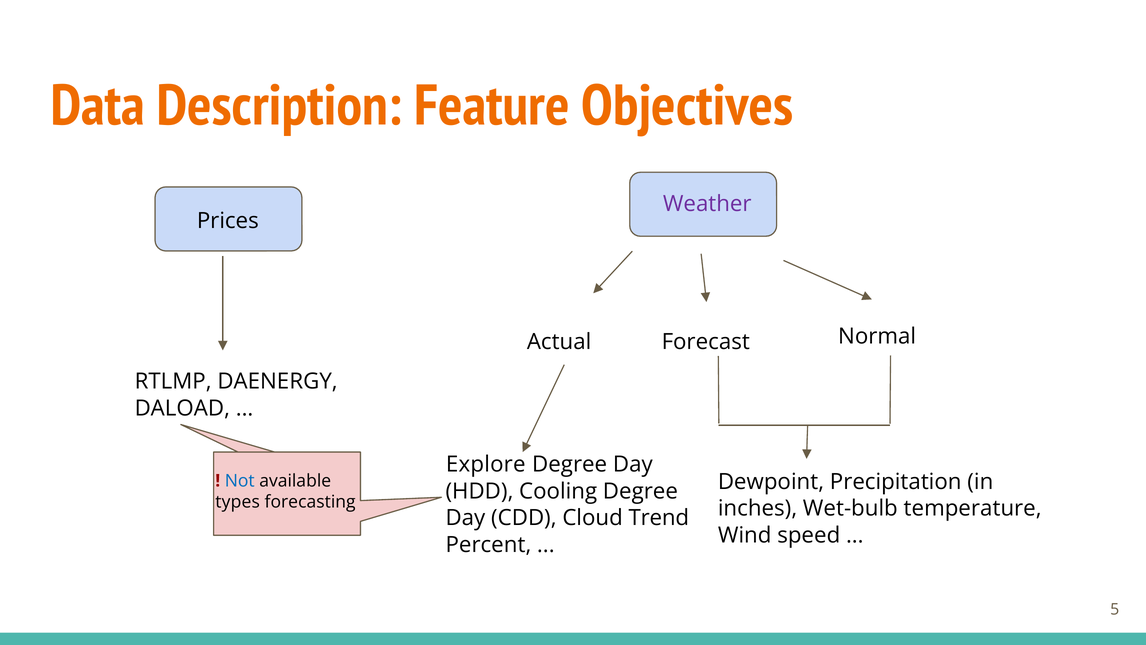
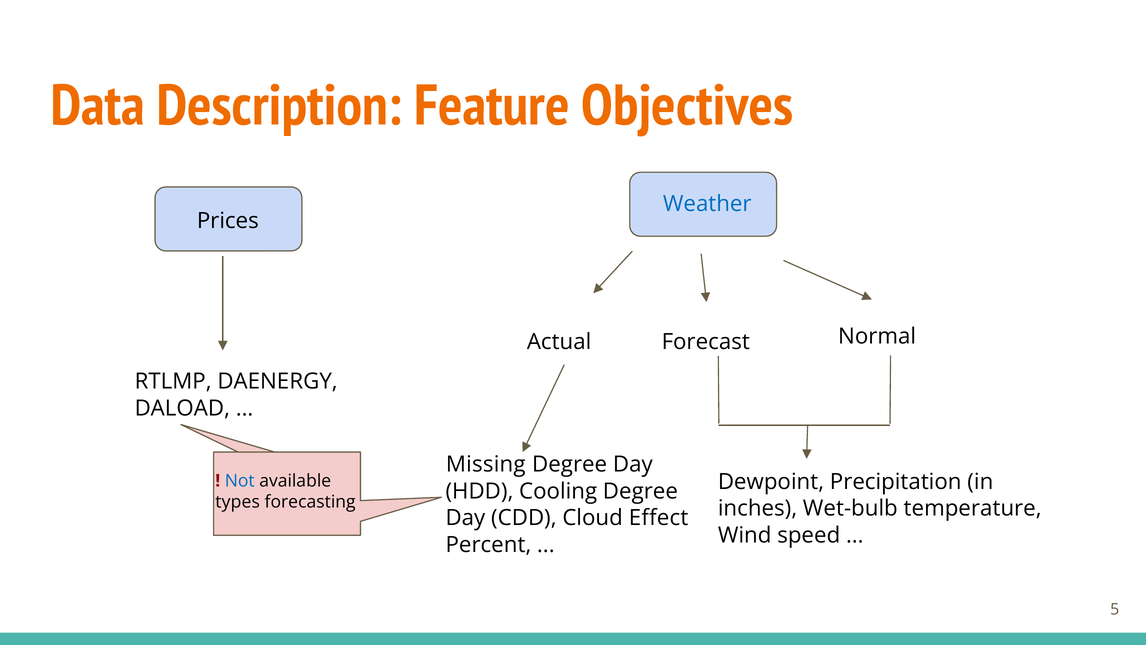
Weather colour: purple -> blue
Explore: Explore -> Missing
Trend: Trend -> Effect
